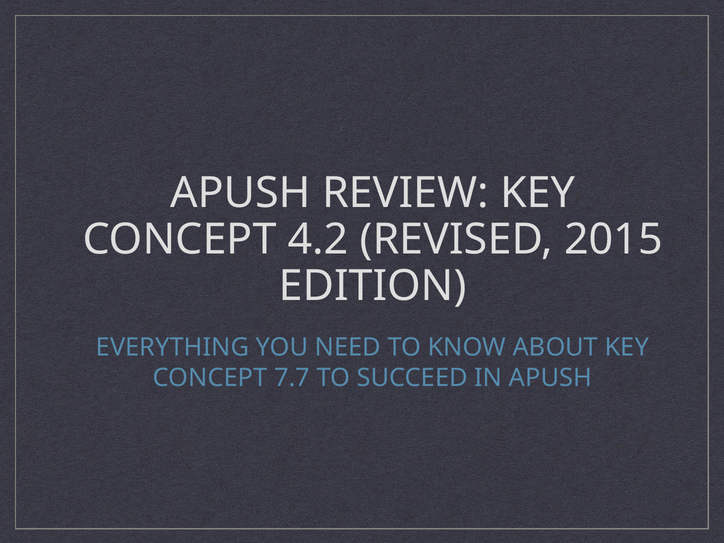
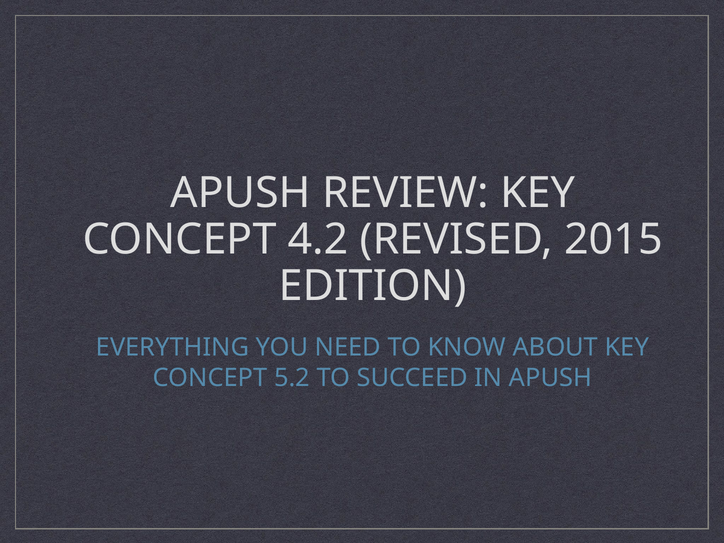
7.7: 7.7 -> 5.2
